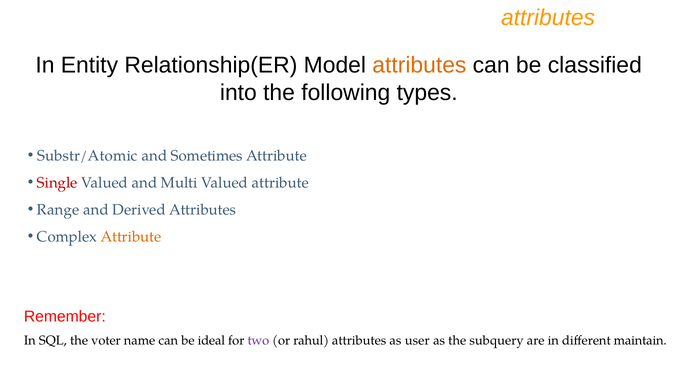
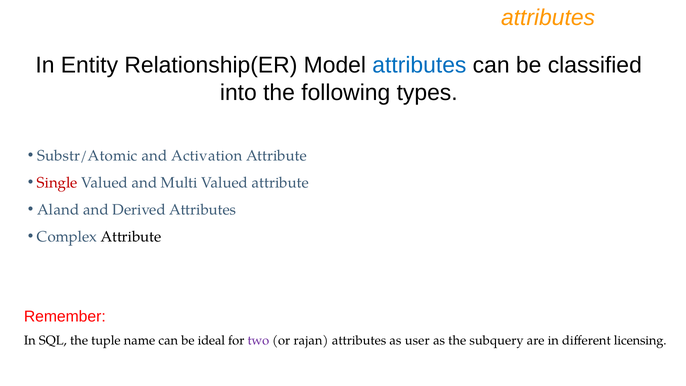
attributes at (419, 65) colour: orange -> blue
Sometimes: Sometimes -> Activation
Range: Range -> Aland
Attribute at (131, 237) colour: orange -> black
voter: voter -> tuple
rahul: rahul -> rajan
maintain: maintain -> licensing
